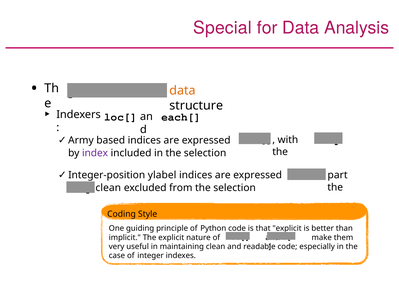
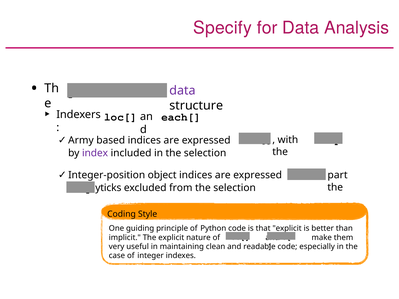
Special: Special -> Specify
data at (182, 91) colour: orange -> purple
ylabel: ylabel -> object
clean at (108, 188): clean -> yticks
